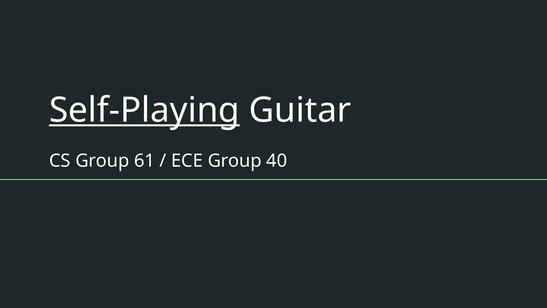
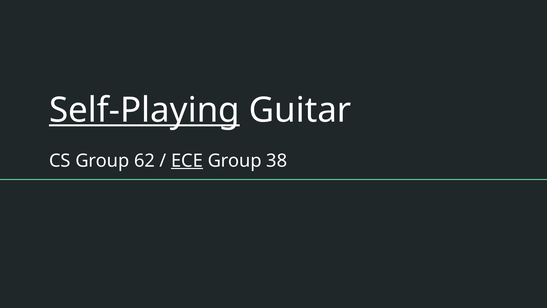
61: 61 -> 62
ECE underline: none -> present
40: 40 -> 38
